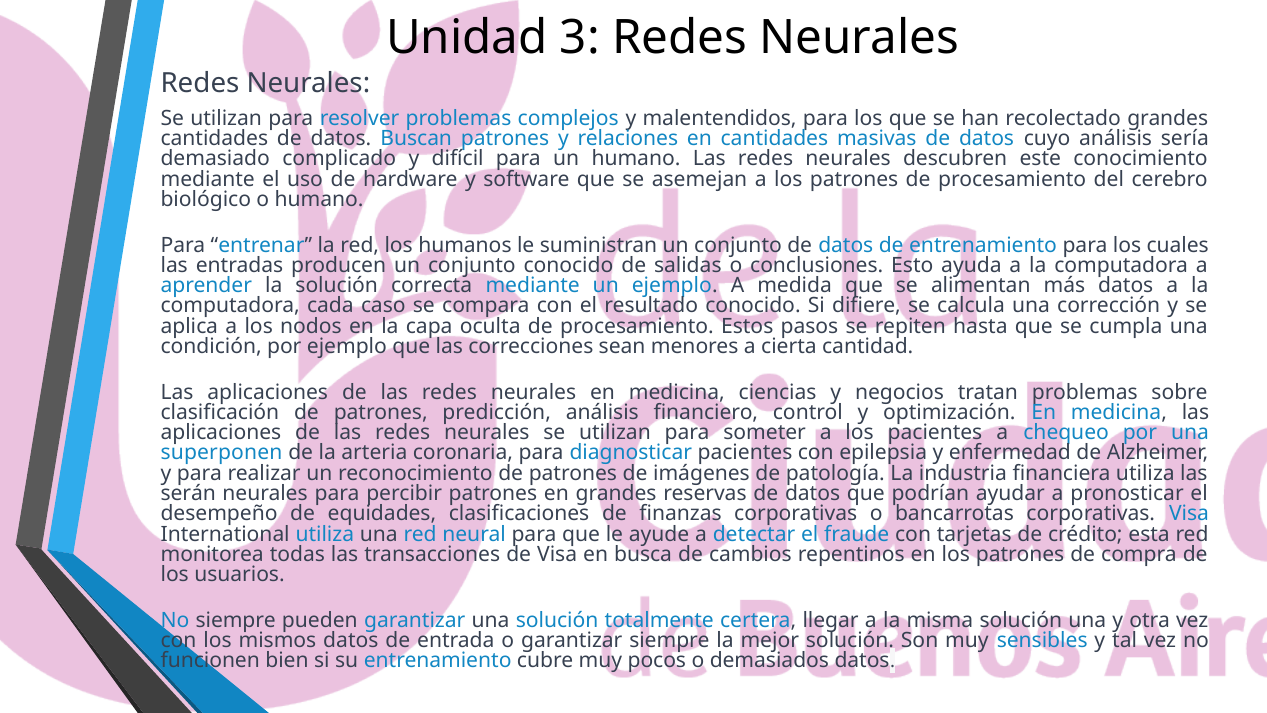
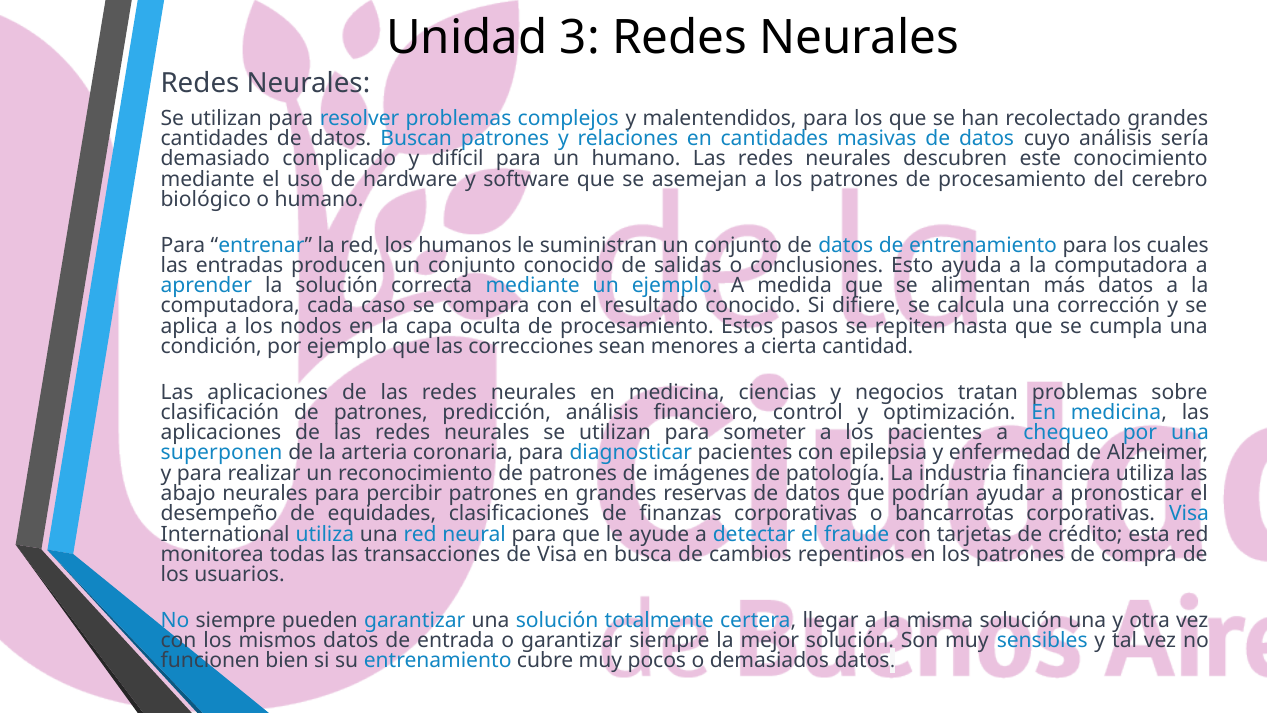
serán: serán -> abajo
